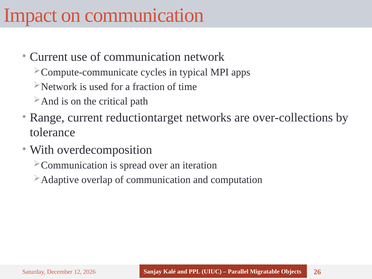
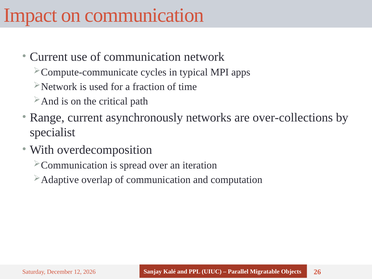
reductiontarget: reductiontarget -> asynchronously
tolerance: tolerance -> specialist
